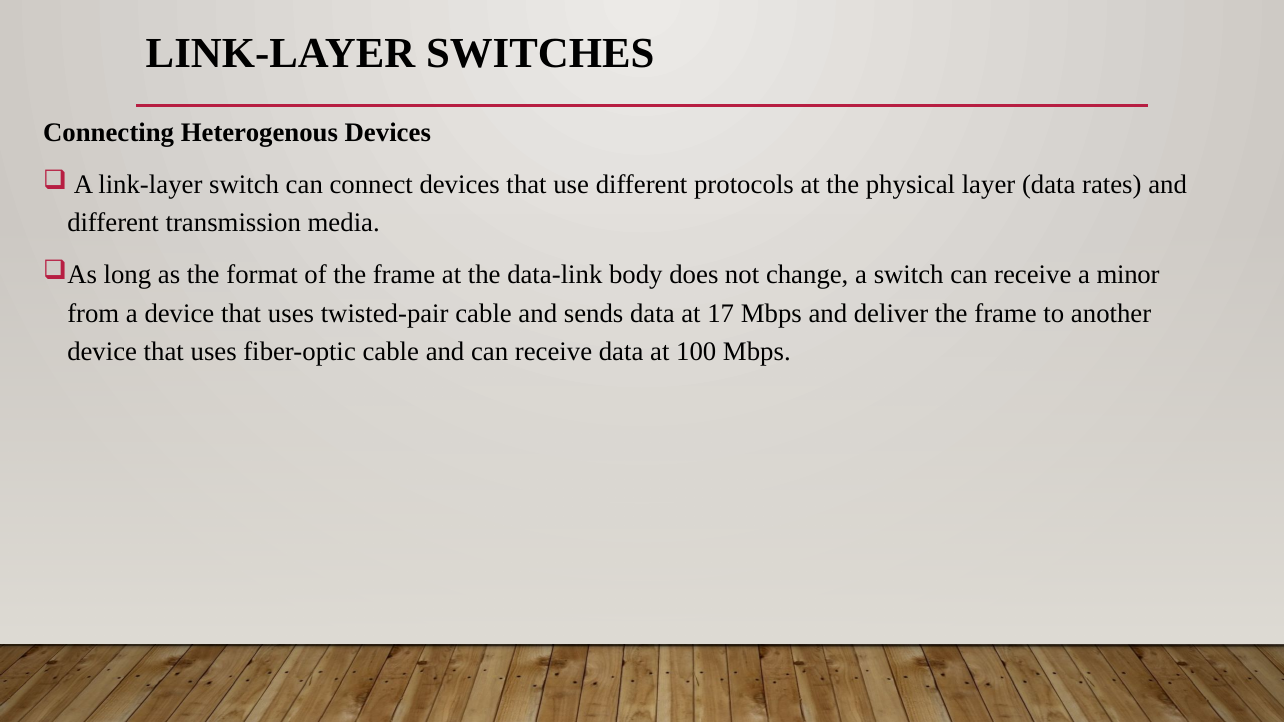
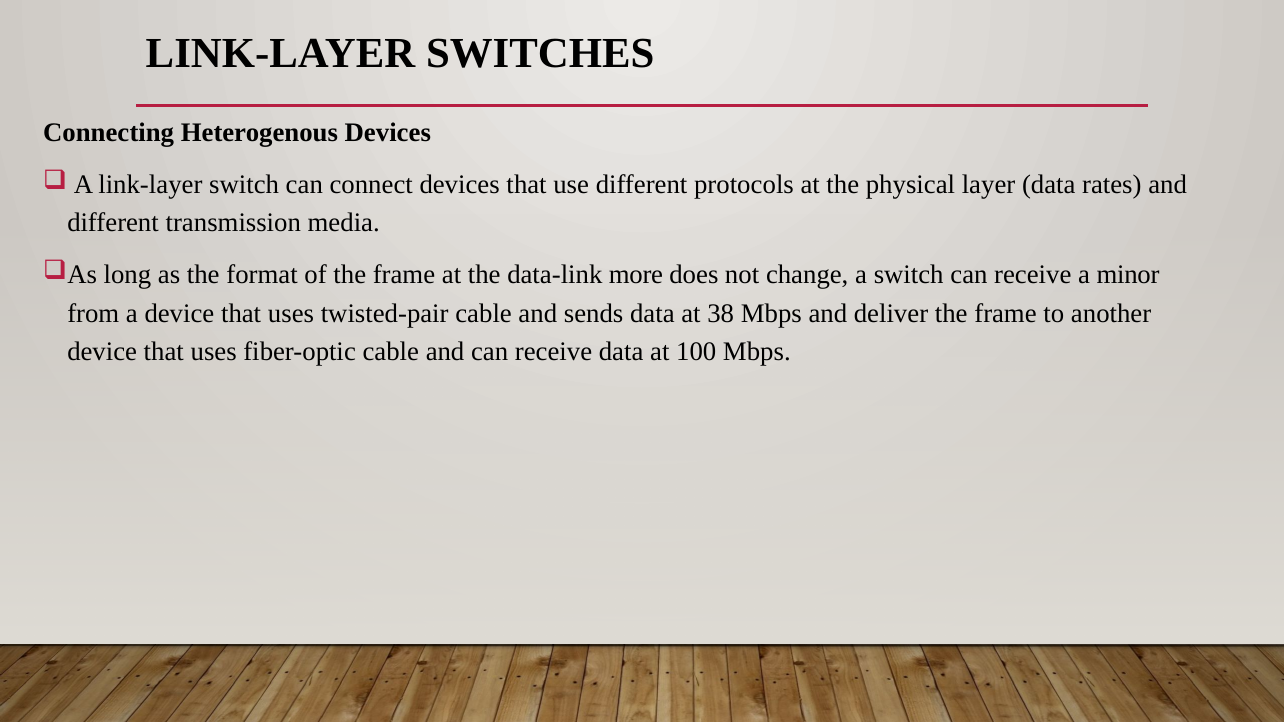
body: body -> more
17: 17 -> 38
